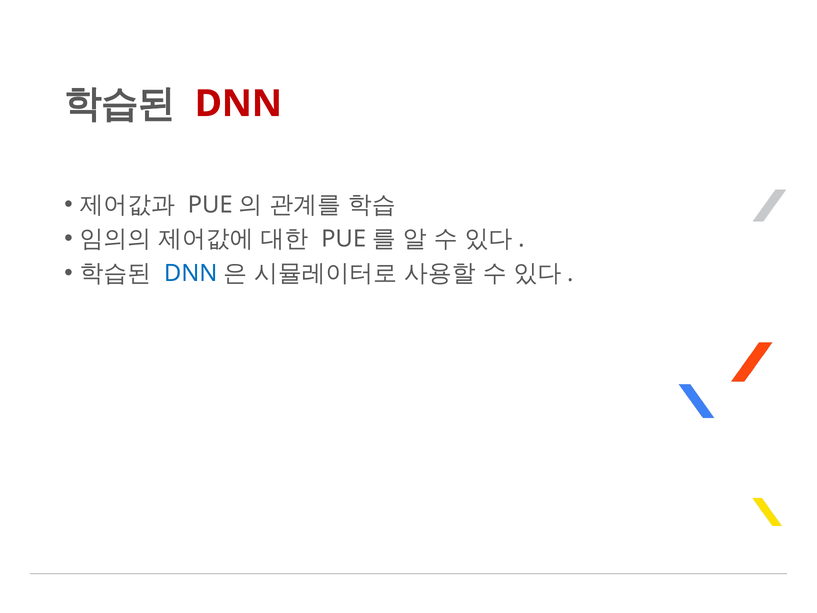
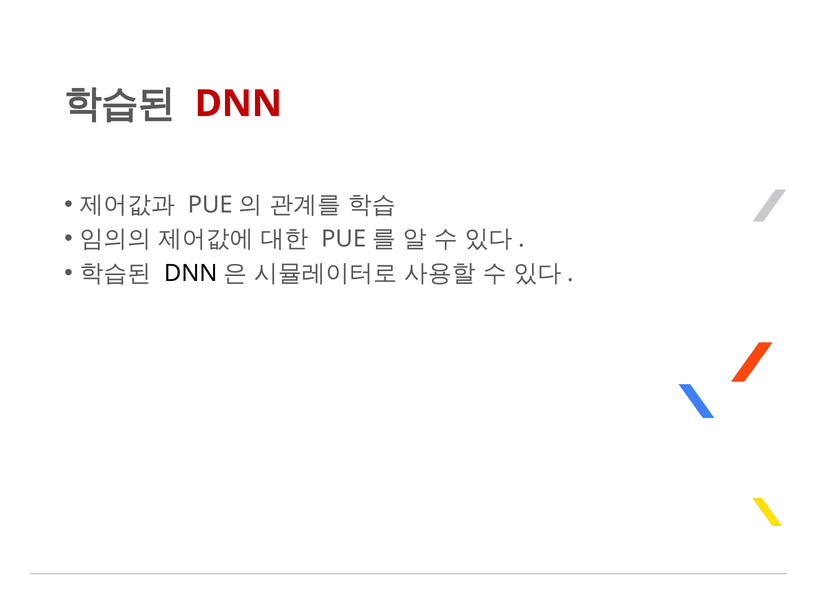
DNN at (191, 273) colour: blue -> black
